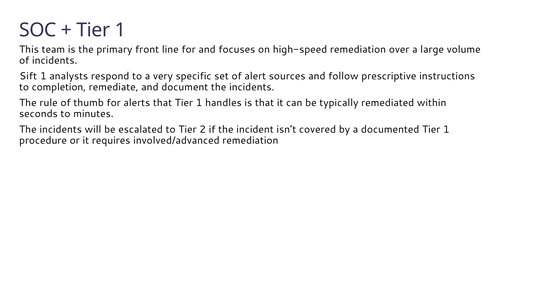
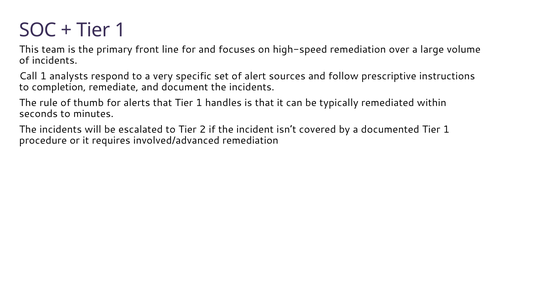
Sift: Sift -> Call
